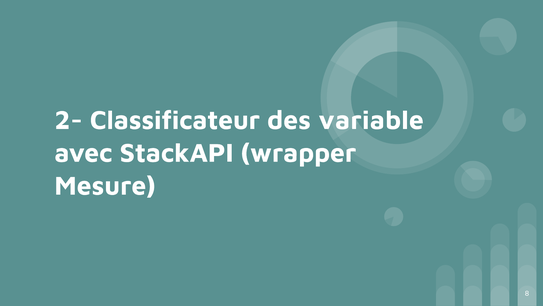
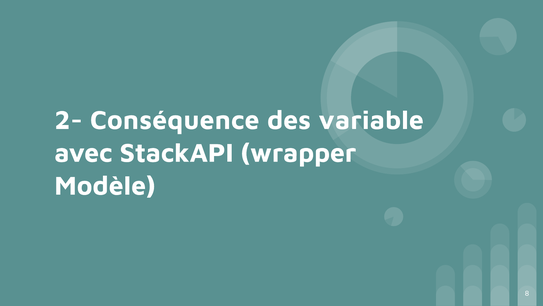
Classificateur: Classificateur -> Conséquence
Mesure: Mesure -> Modèle
